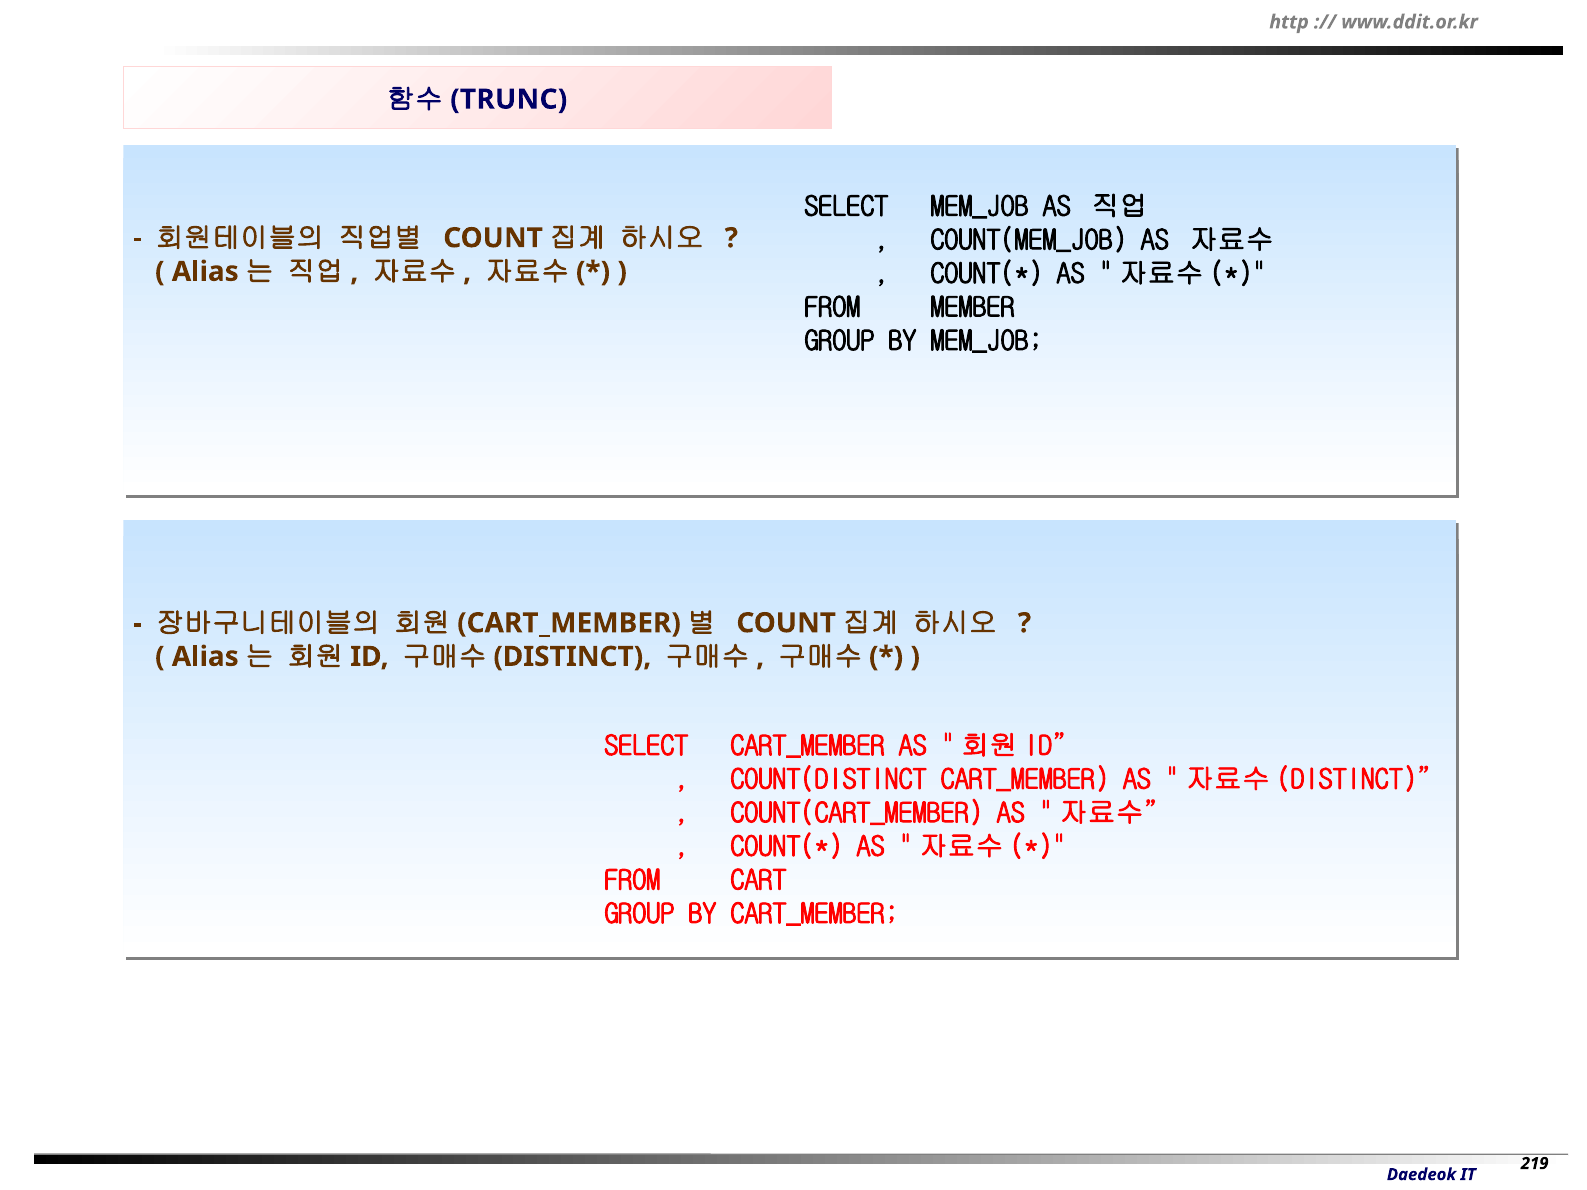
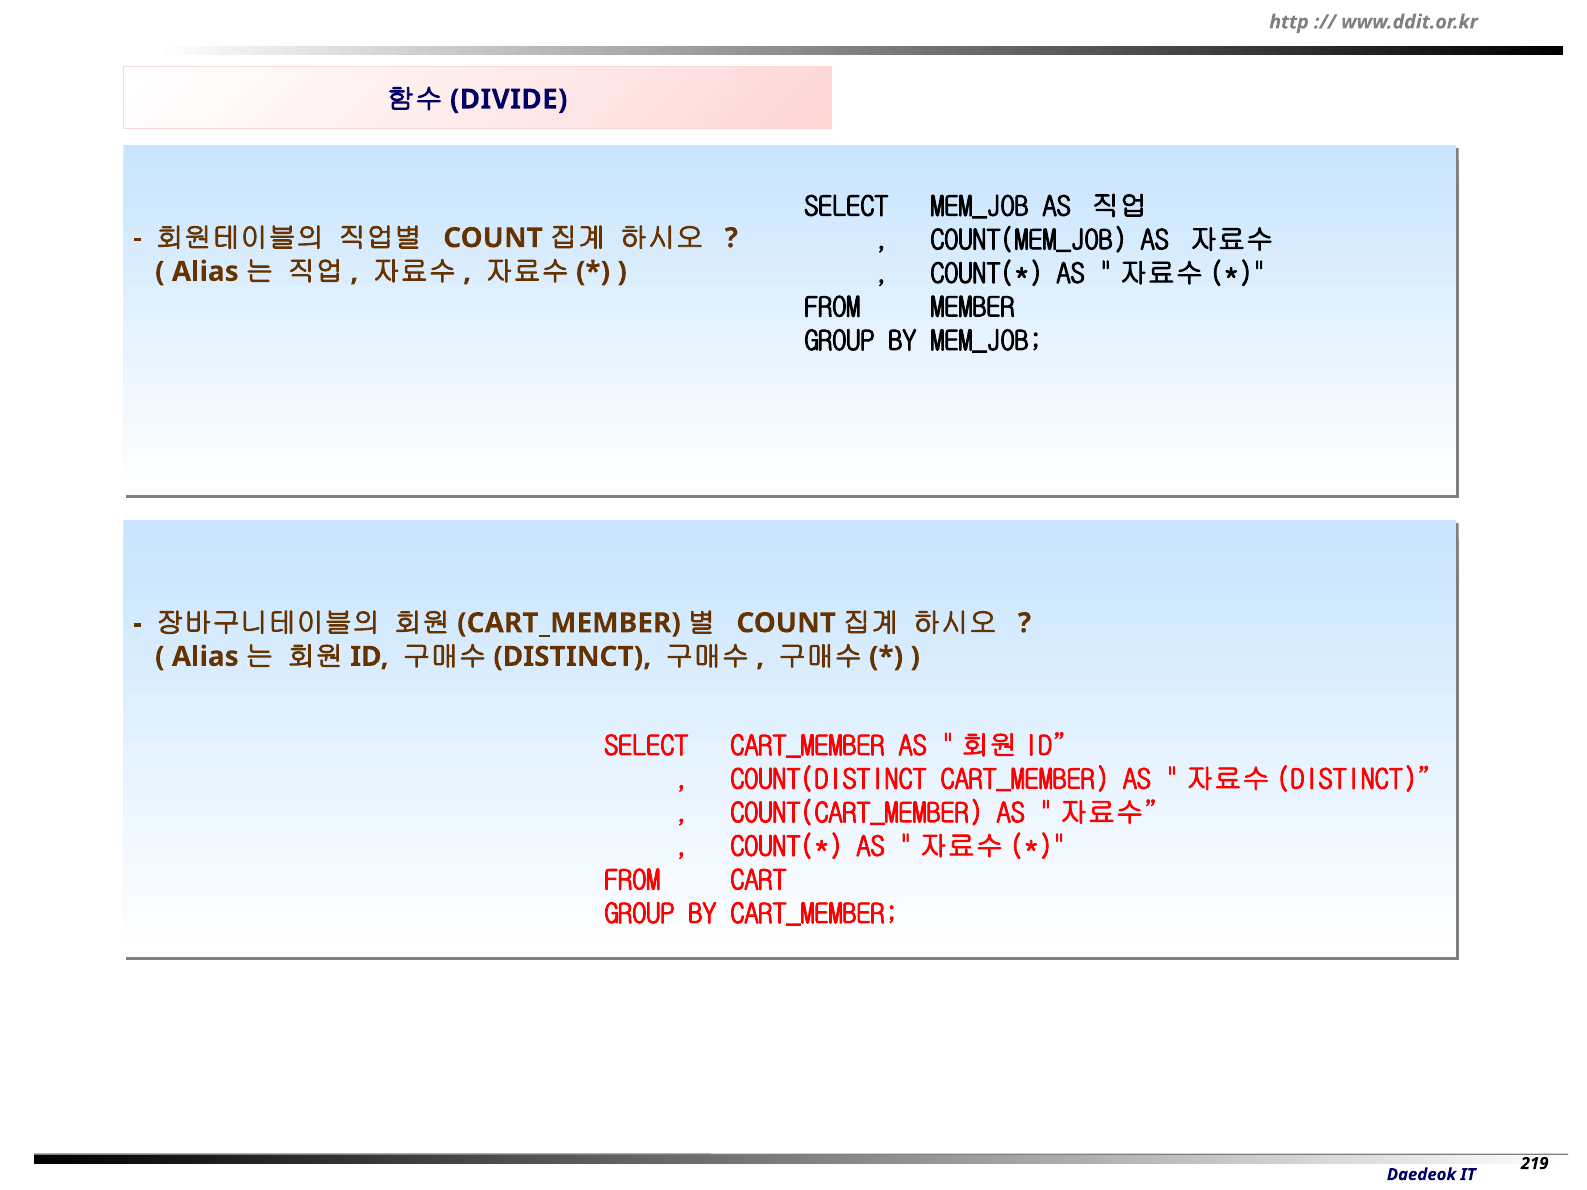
TRUNC: TRUNC -> DIVIDE
